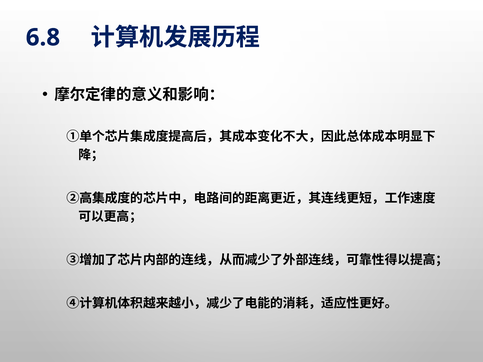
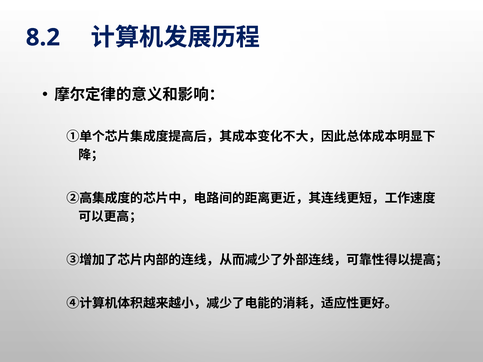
6.8: 6.8 -> 8.2
